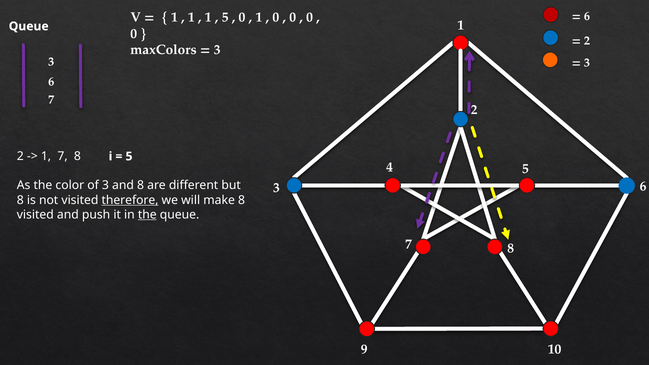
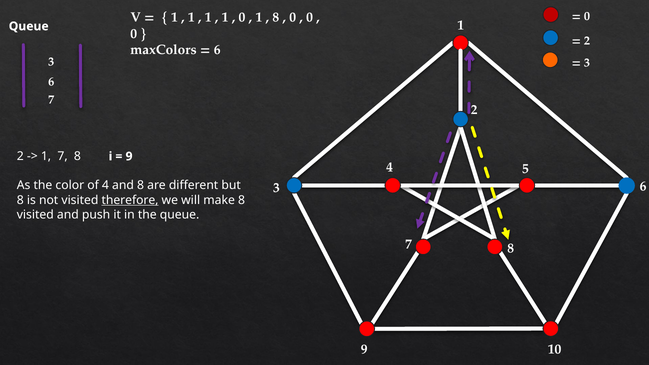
6 at (587, 16): 6 -> 0
5 at (225, 17): 5 -> 1
0 at (276, 17): 0 -> 8
3 at (217, 50): 3 -> 6
5 at (129, 156): 5 -> 9
of 3: 3 -> 4
the at (147, 215) underline: present -> none
